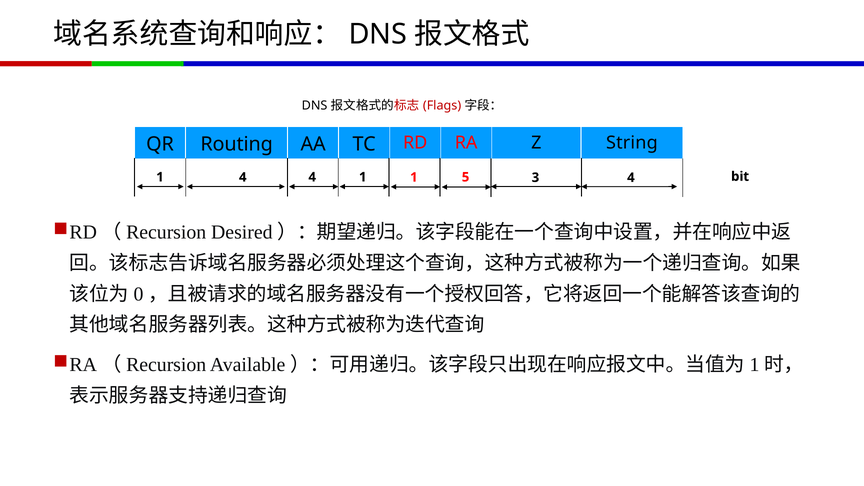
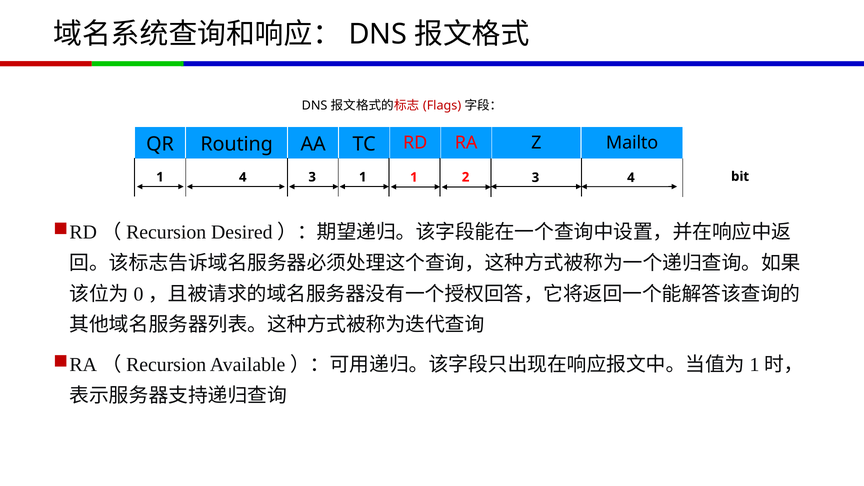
String: String -> Mailto
4 at (312, 177): 4 -> 3
5: 5 -> 2
